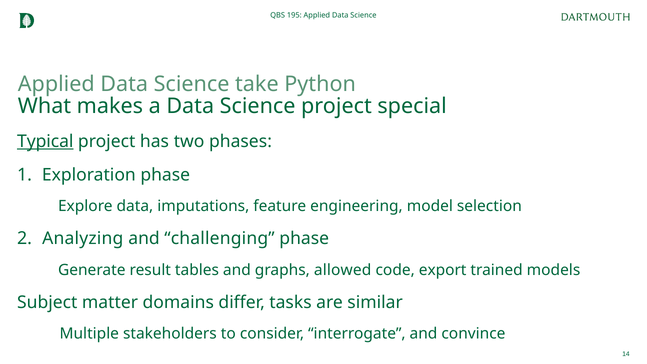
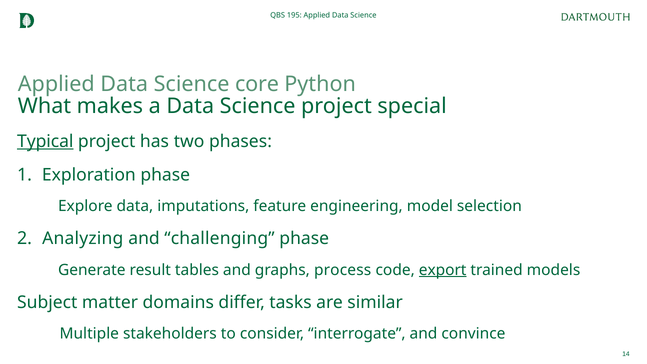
take: take -> core
allowed: allowed -> process
export underline: none -> present
